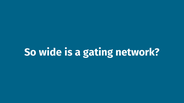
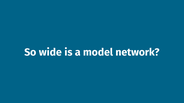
gating: gating -> model
